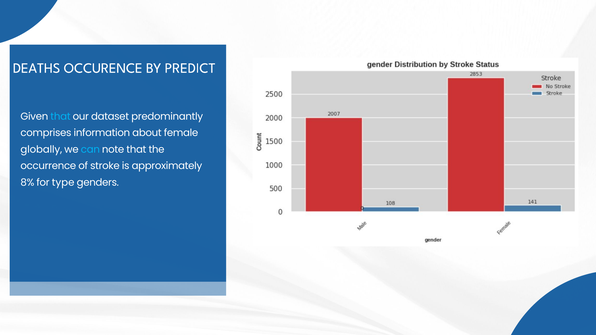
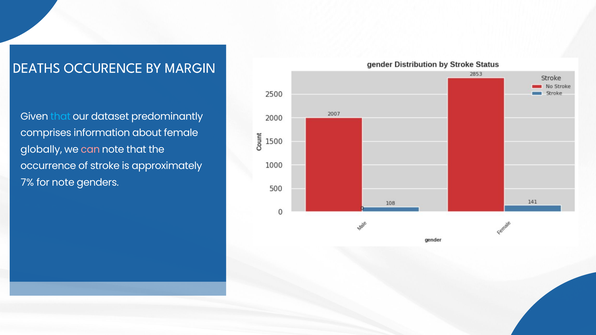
PREDICT: PREDICT -> MARGIN
can colour: light blue -> pink
8%: 8% -> 7%
for type: type -> note
